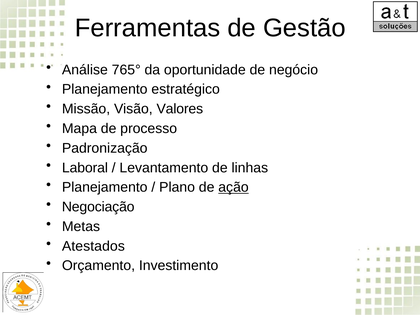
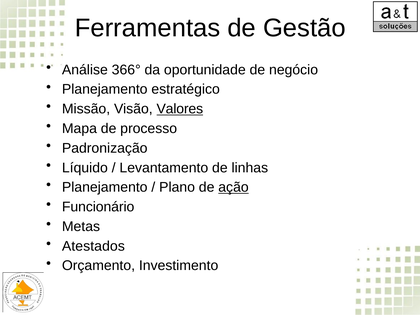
765°: 765° -> 366°
Valores underline: none -> present
Laboral: Laboral -> Líquido
Negociação: Negociação -> Funcionário
